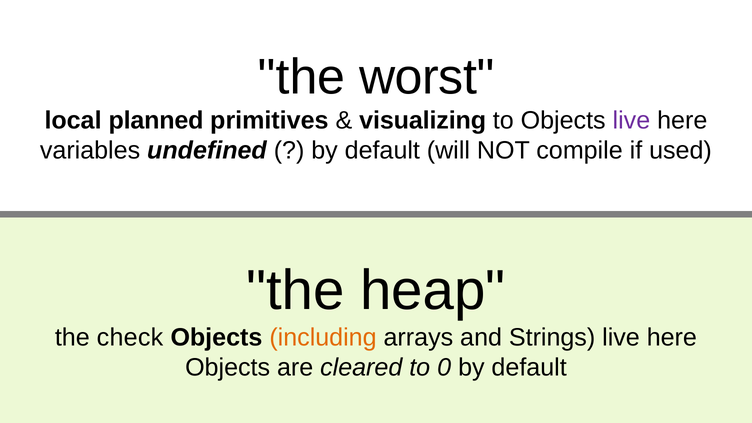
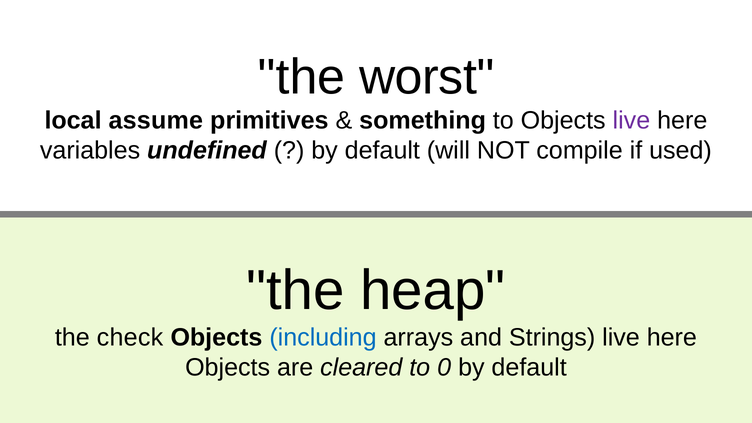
planned: planned -> assume
visualizing: visualizing -> something
including colour: orange -> blue
